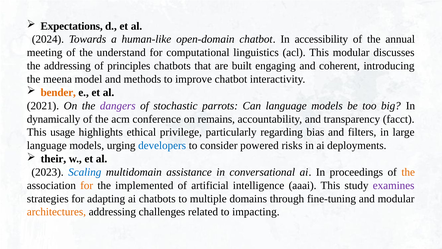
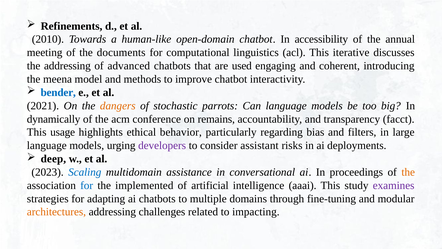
Expectations: Expectations -> Refinements
2024: 2024 -> 2010
understand: understand -> documents
This modular: modular -> iterative
principles: principles -> advanced
built: built -> used
bender colour: orange -> blue
dangers colour: purple -> orange
privilege: privilege -> behavior
developers colour: blue -> purple
powered: powered -> assistant
their: their -> deep
for at (87, 185) colour: orange -> blue
